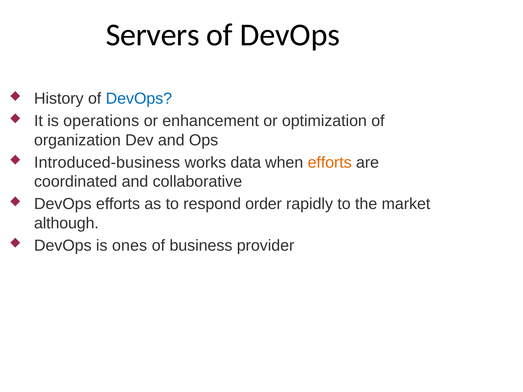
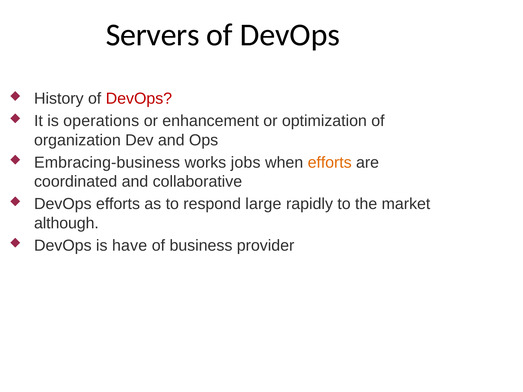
DevOps at (139, 99) colour: blue -> red
Introduced-business: Introduced-business -> Embracing-business
data: data -> jobs
order: order -> large
ones: ones -> have
